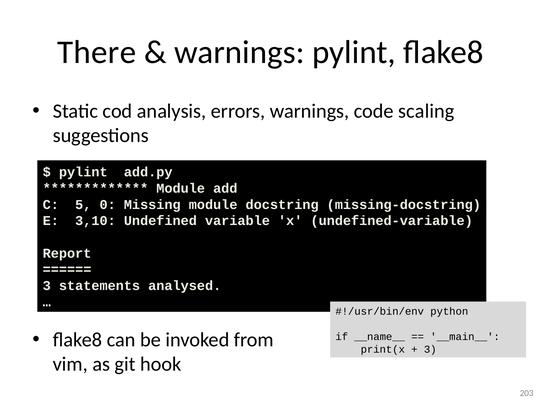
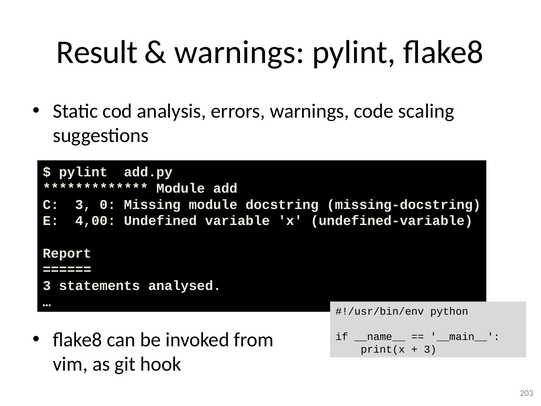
There: There -> Result
C 5: 5 -> 3
3,10: 3,10 -> 4,00
